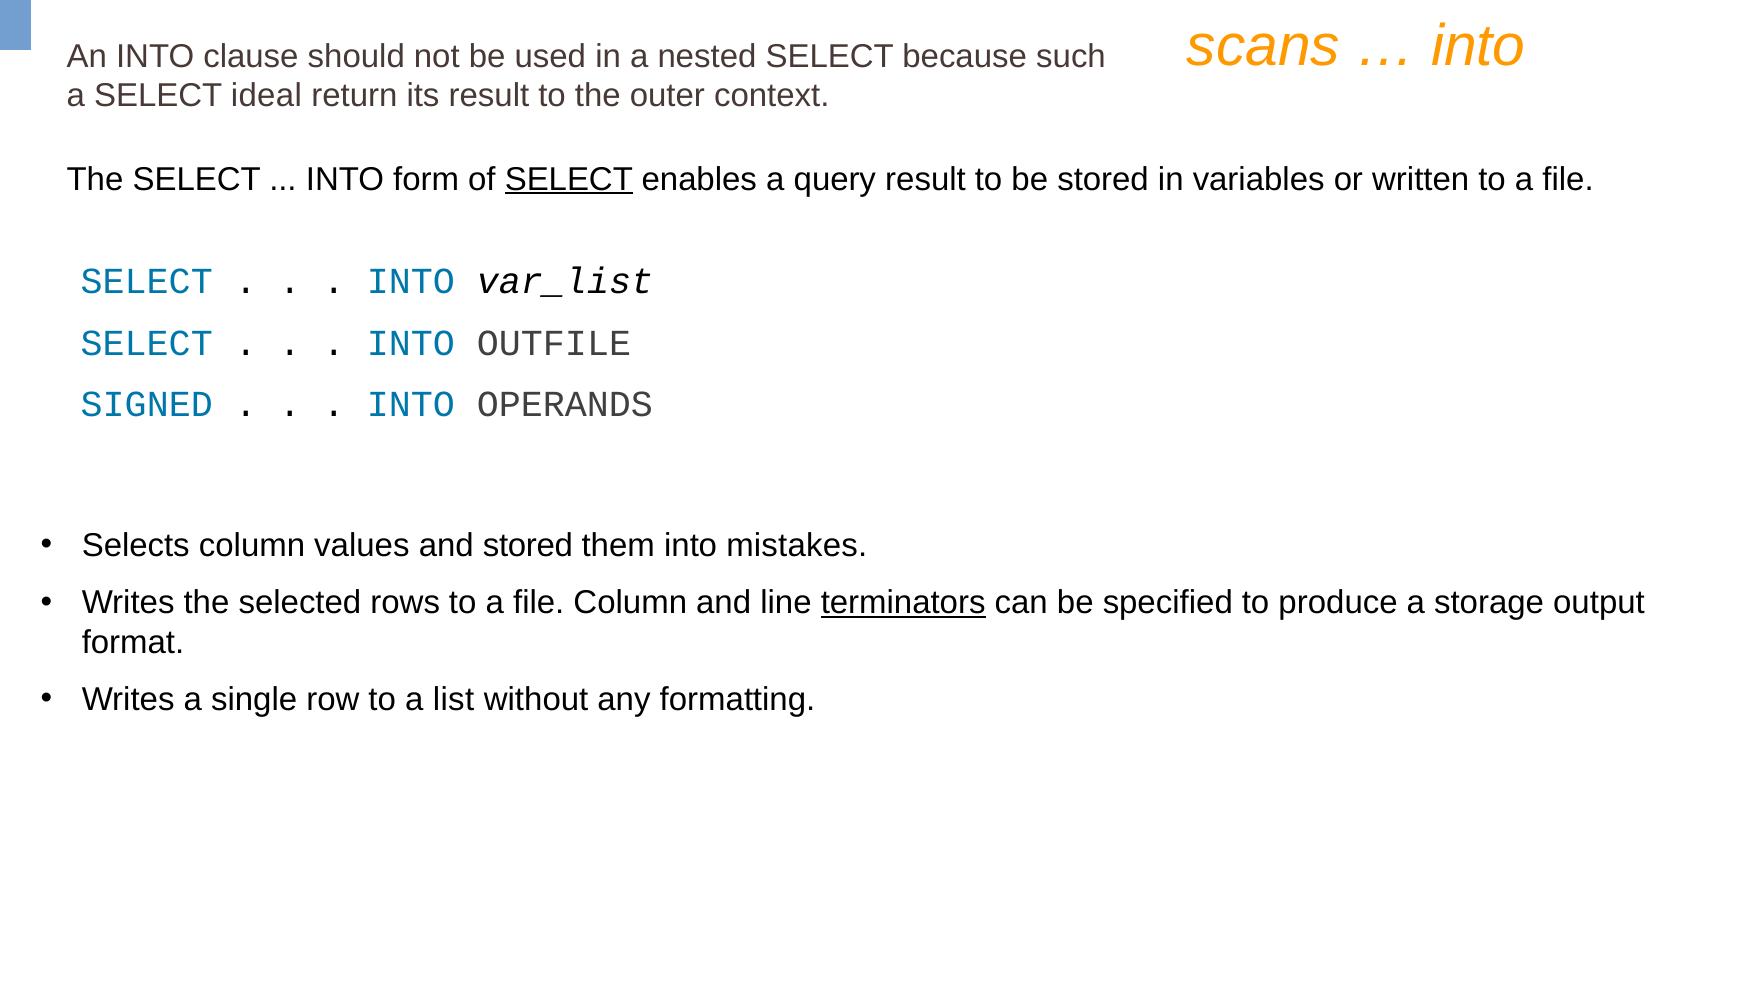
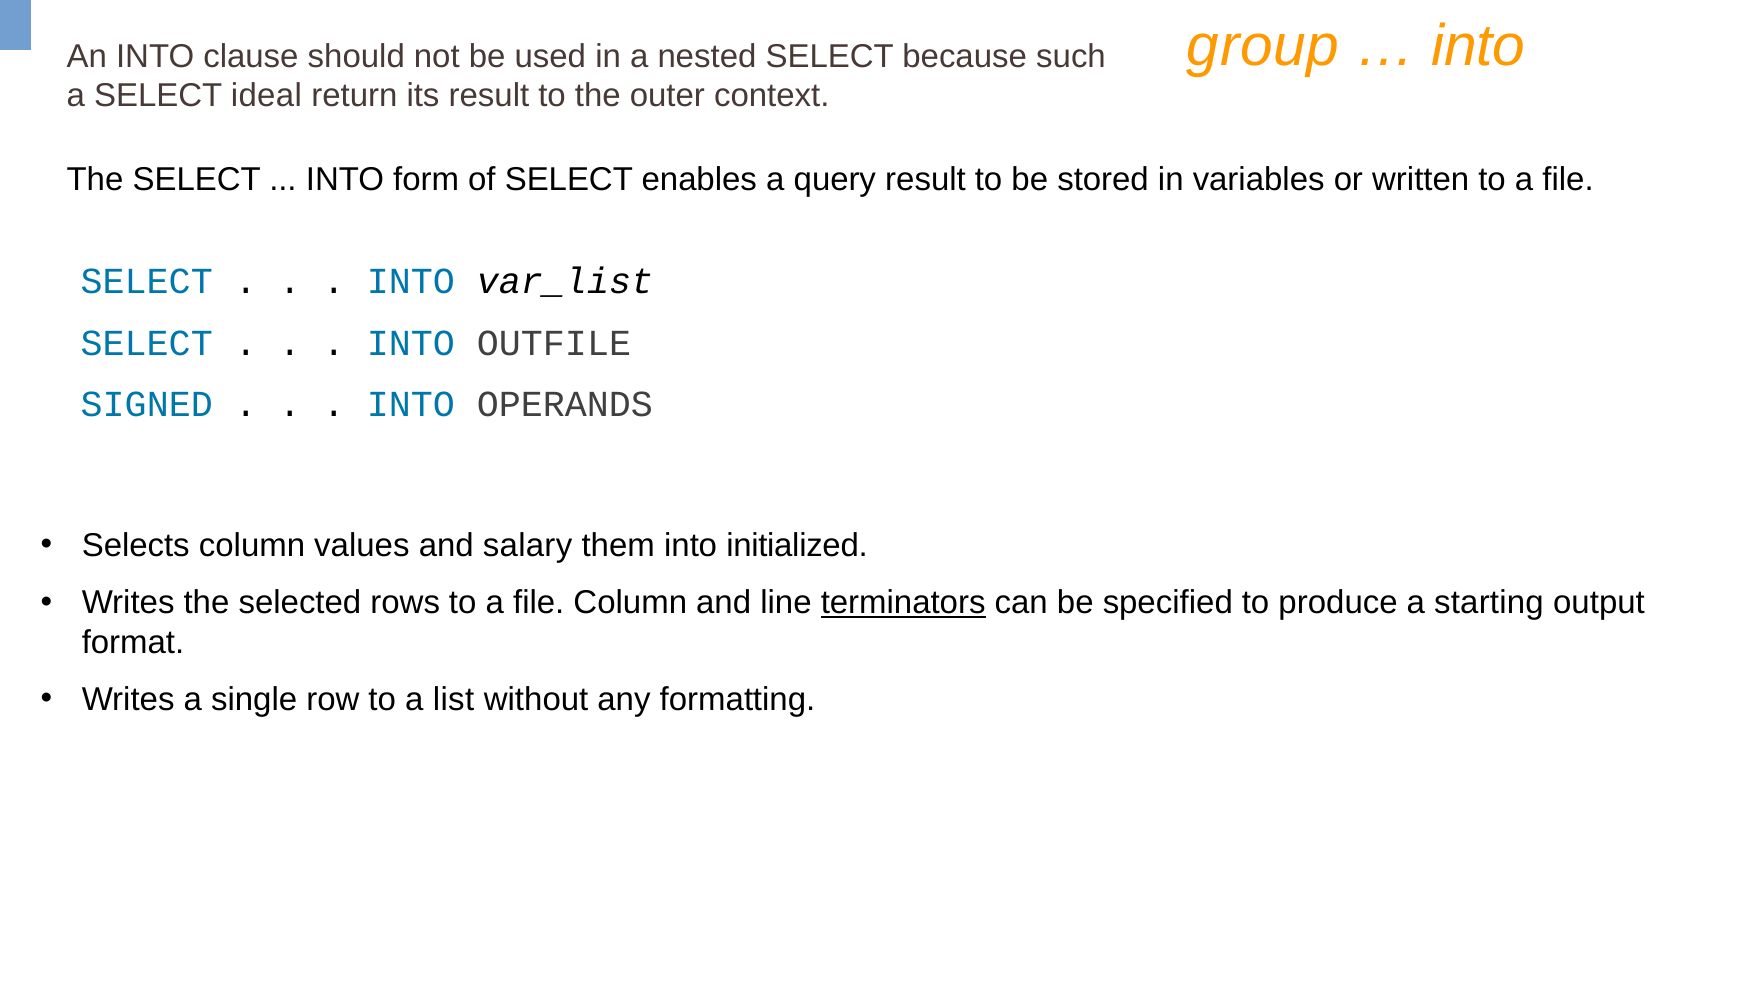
scans: scans -> group
SELECT at (569, 179) underline: present -> none
and stored: stored -> salary
mistakes: mistakes -> initialized
storage: storage -> starting
